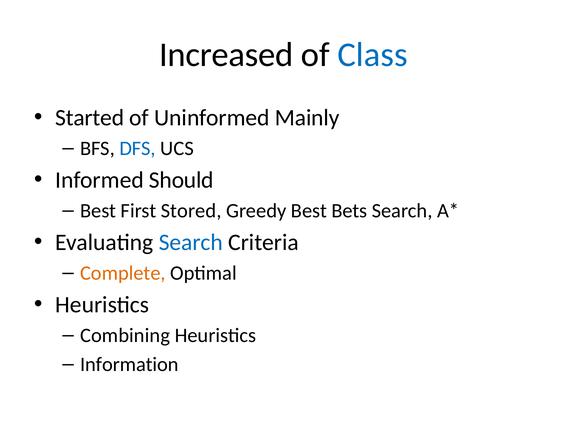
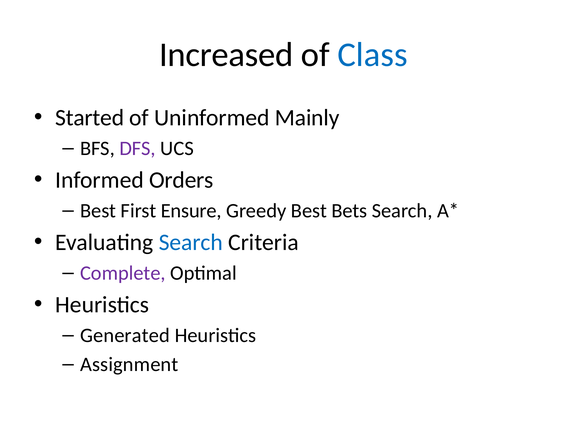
DFS colour: blue -> purple
Should: Should -> Orders
Stored: Stored -> Ensure
Complete colour: orange -> purple
Combining: Combining -> Generated
Information: Information -> Assignment
